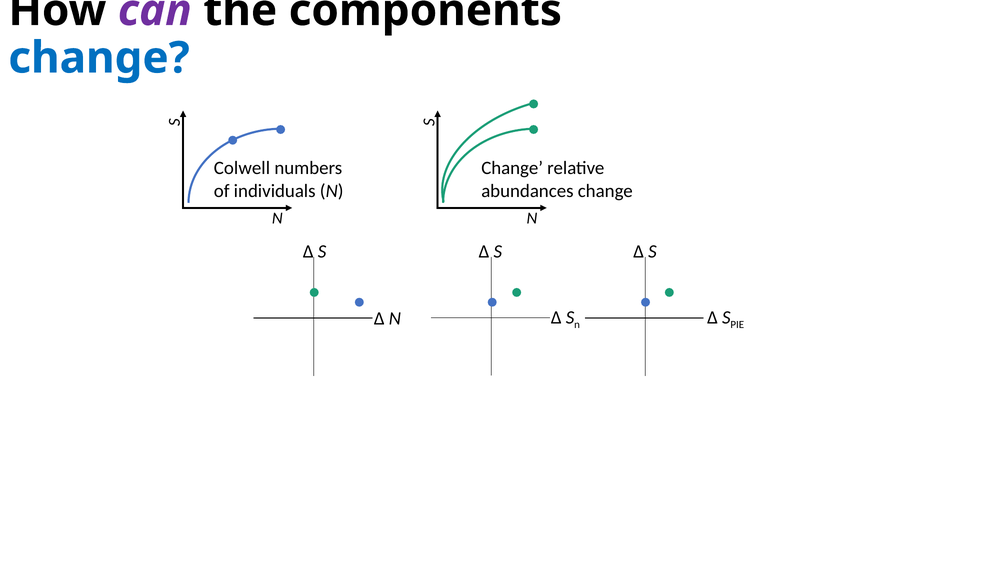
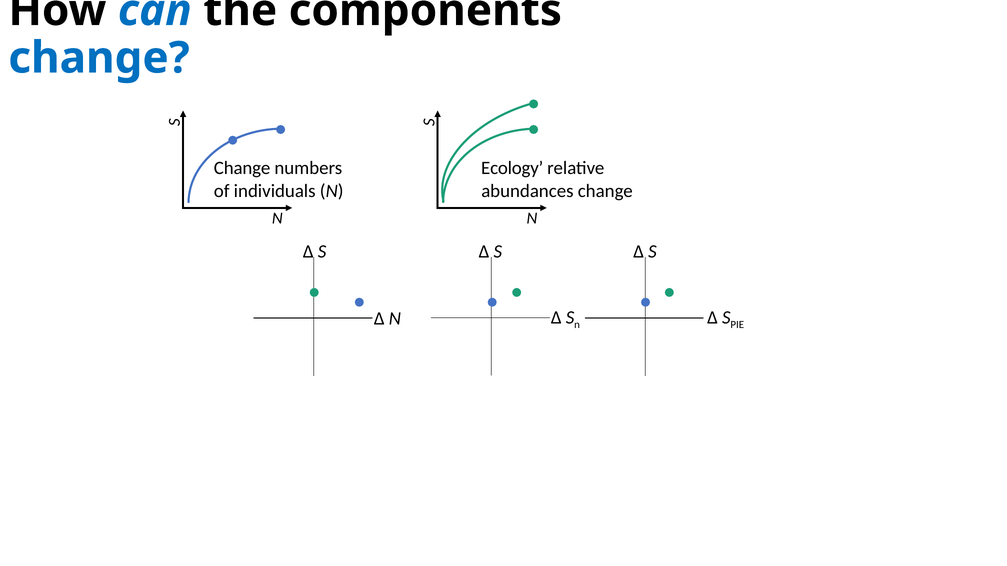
can colour: purple -> blue
Colwell at (242, 168): Colwell -> Change
Change at (512, 168): Change -> Ecology
